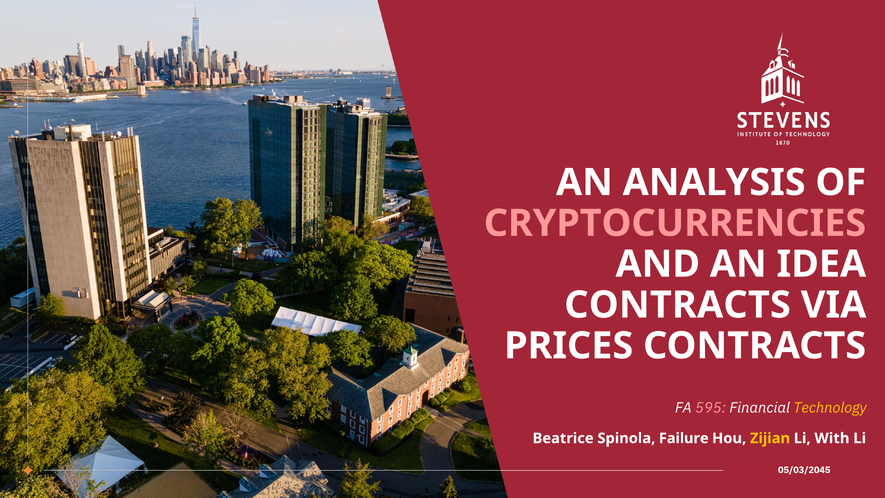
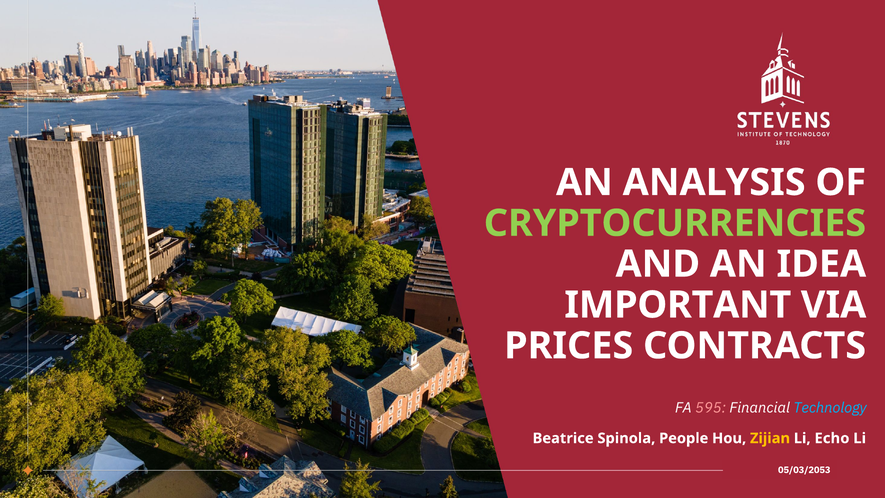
CRYPTOCURRENCIES colour: pink -> light green
CONTRACTS at (678, 305): CONTRACTS -> IMPORTANT
Technology colour: yellow -> light blue
Failure: Failure -> People
With: With -> Echo
05/03/2045: 05/03/2045 -> 05/03/2053
